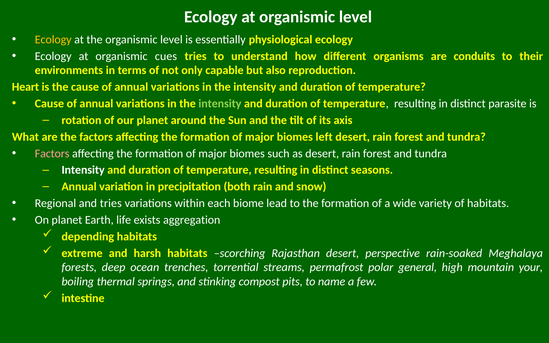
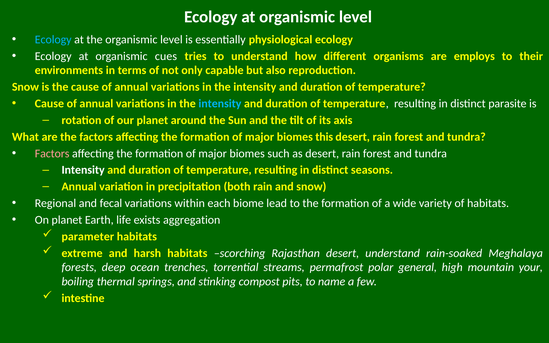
Ecology at (53, 39) colour: yellow -> light blue
conduits: conduits -> employs
Heart at (25, 87): Heart -> Snow
intensity at (220, 104) colour: light green -> light blue
left: left -> this
and tries: tries -> fecal
depending: depending -> parameter
desert perspective: perspective -> understand
